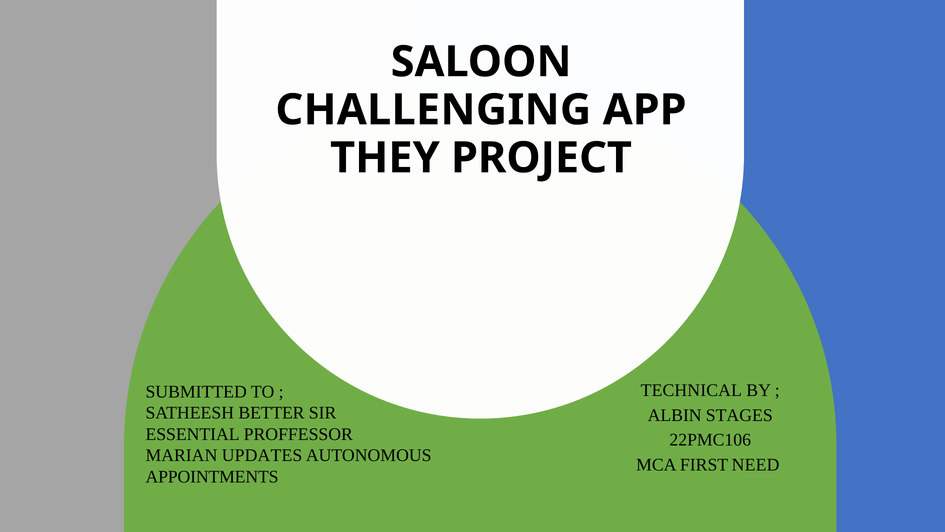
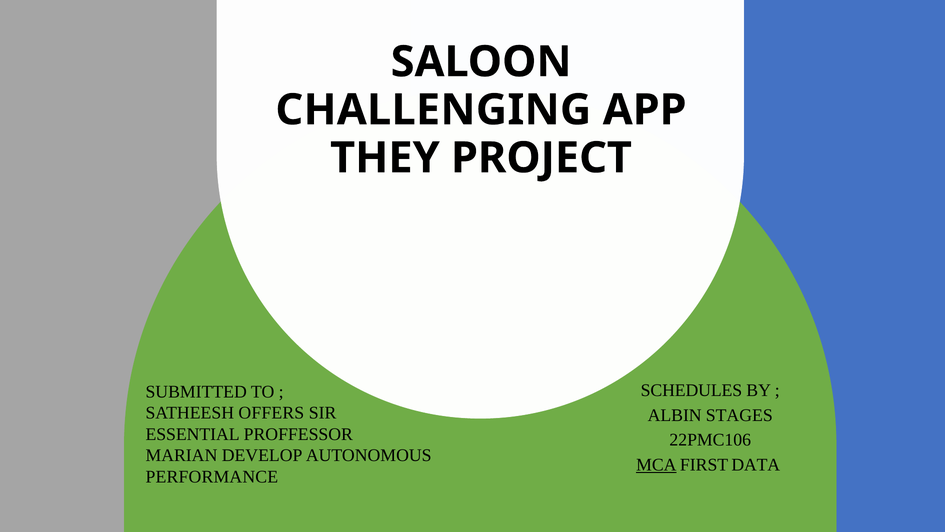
TECHNICAL: TECHNICAL -> SCHEDULES
BETTER: BETTER -> OFFERS
UPDATES: UPDATES -> DEVELOP
MCA underline: none -> present
NEED: NEED -> DATA
APPOINTMENTS: APPOINTMENTS -> PERFORMANCE
